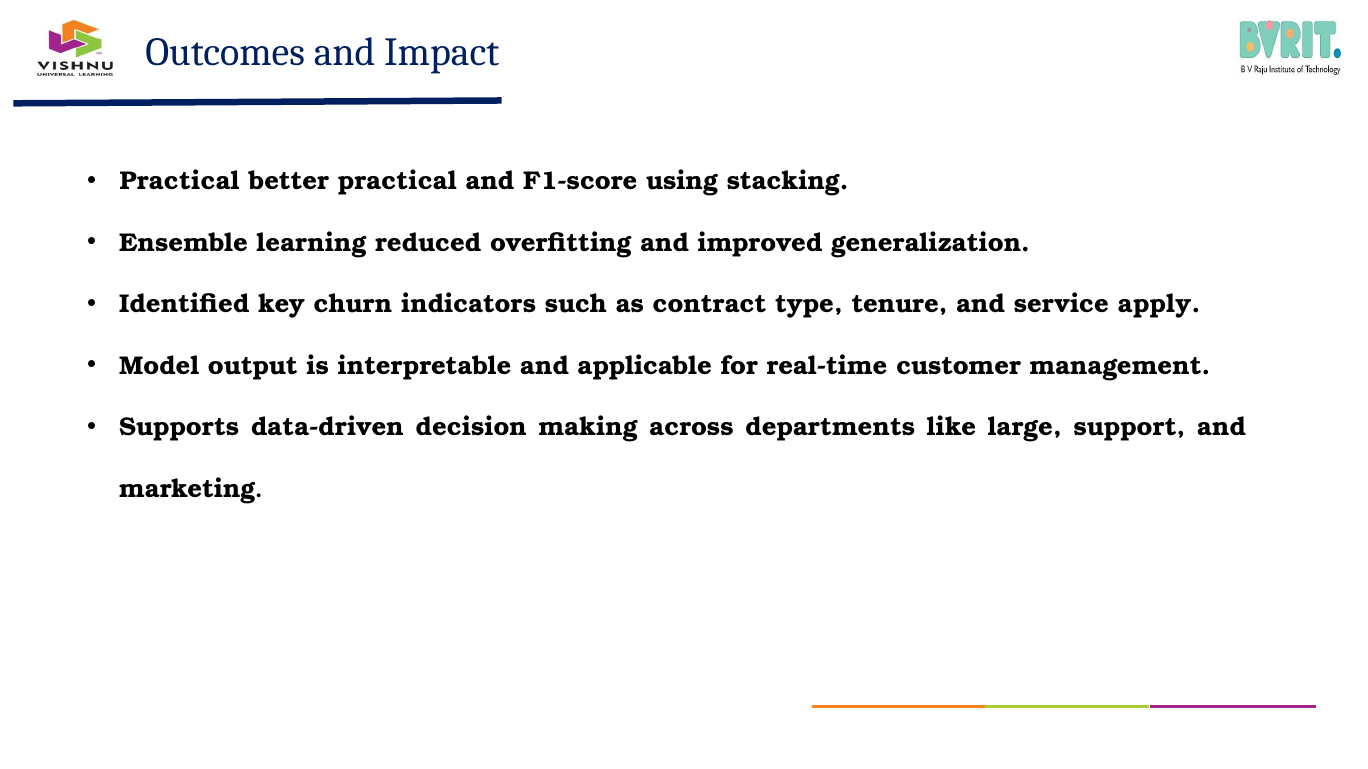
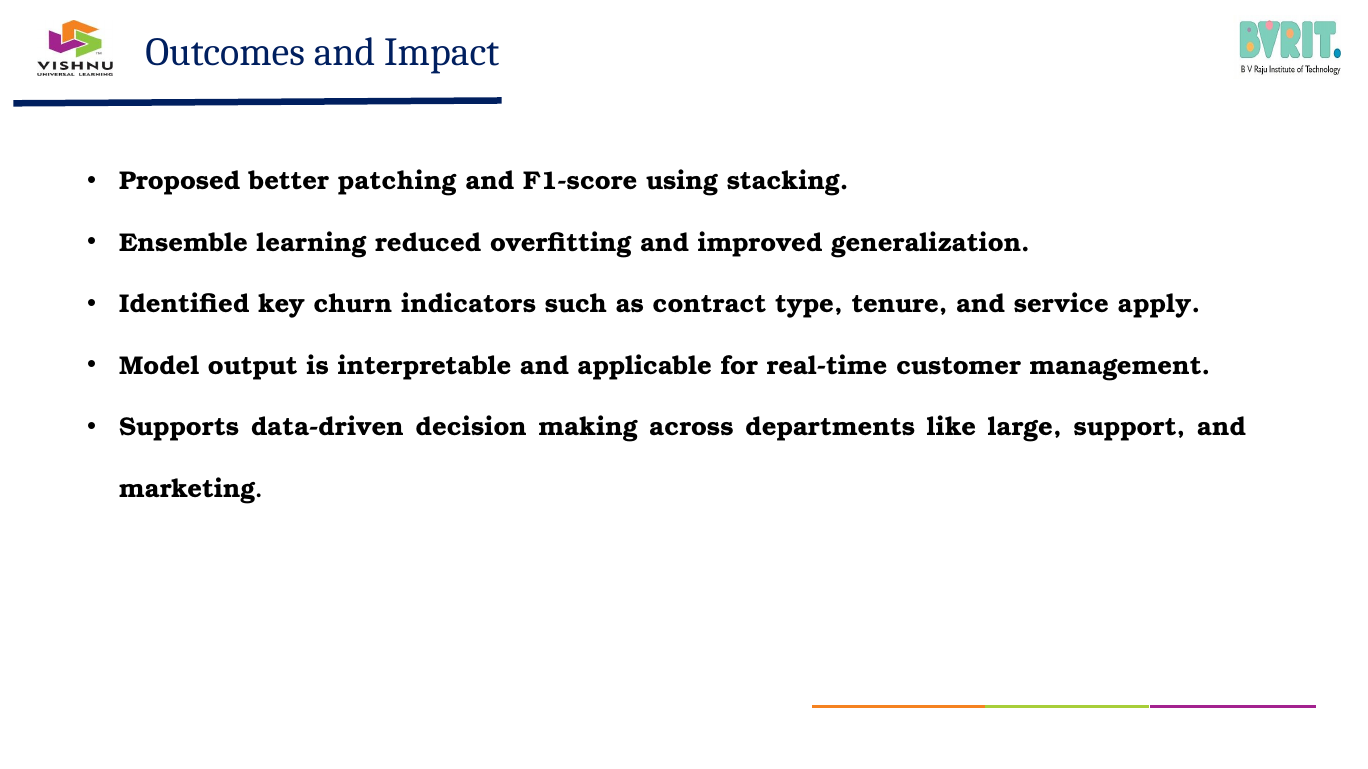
Practical at (180, 181): Practical -> Proposed
better practical: practical -> patching
